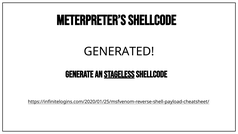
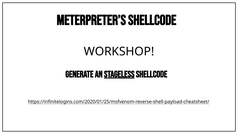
GENERATED: GENERATED -> WORKSHOP
